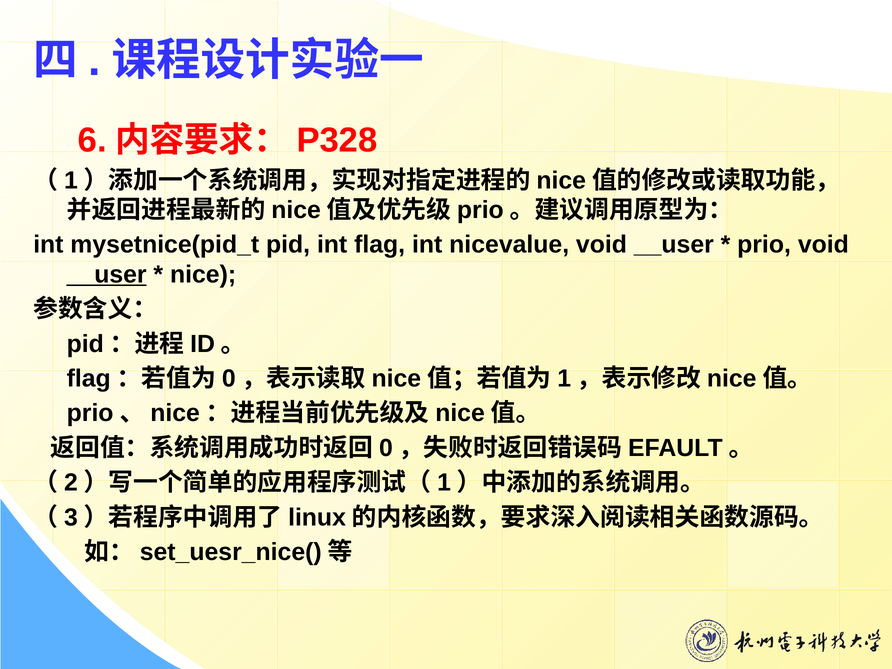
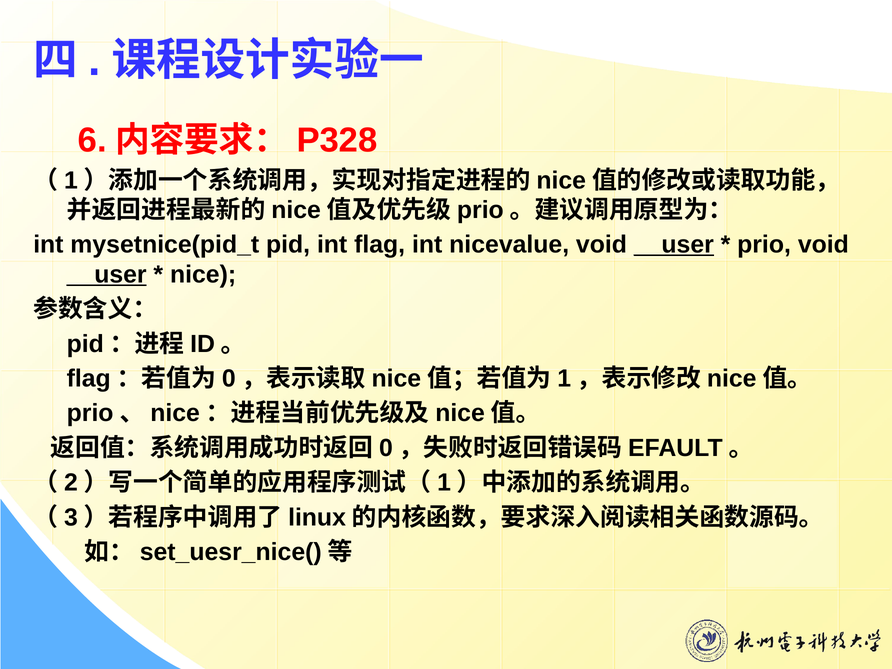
__user at (674, 245) underline: none -> present
